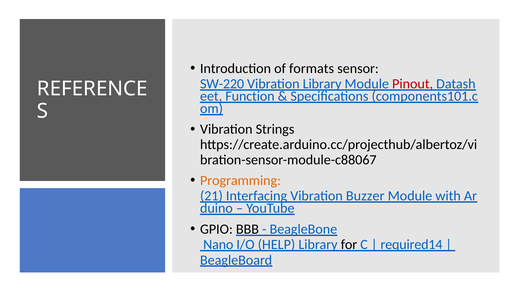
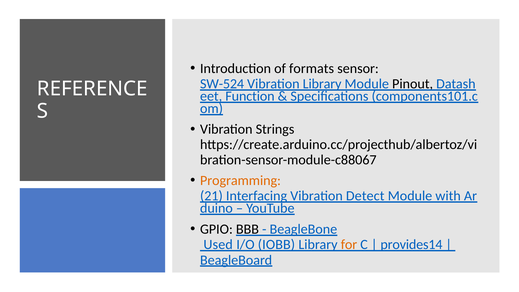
SW-220: SW-220 -> SW-524
Pinout colour: red -> black
Buzzer: Buzzer -> Detect
Nano: Nano -> Used
HELP: HELP -> IOBB
for colour: black -> orange
required14: required14 -> provides14
